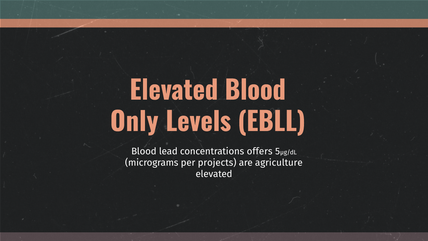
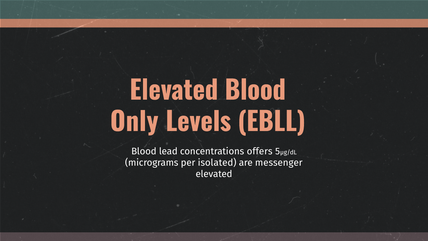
projects: projects -> isolated
agriculture: agriculture -> messenger
